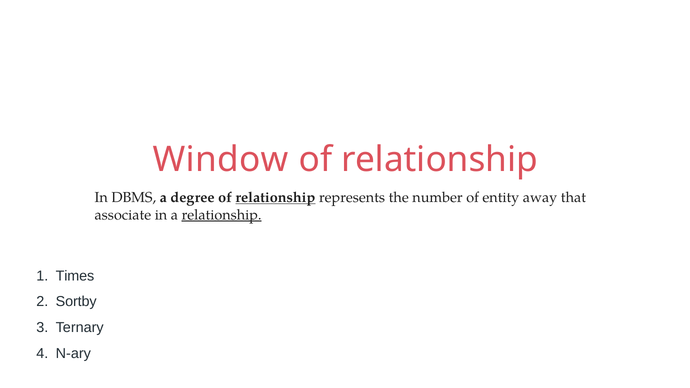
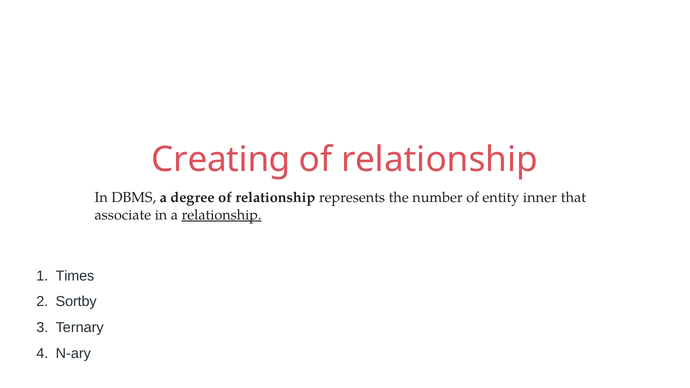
Window: Window -> Creating
relationship at (275, 198) underline: present -> none
away: away -> inner
